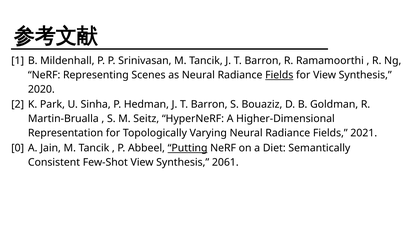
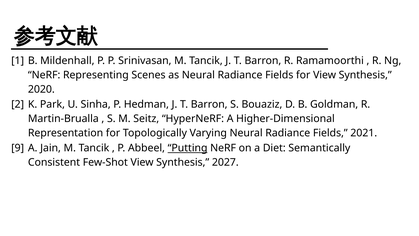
Fields at (279, 75) underline: present -> none
0: 0 -> 9
2061: 2061 -> 2027
